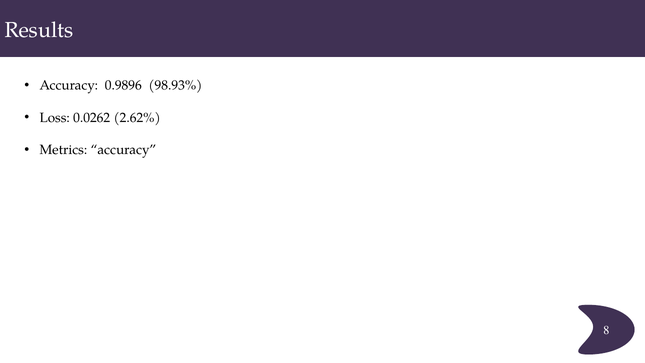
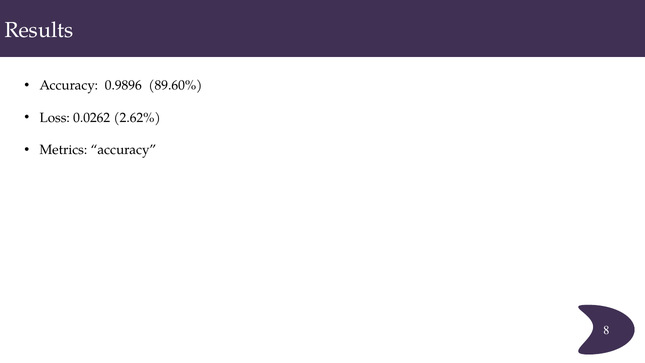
98.93%: 98.93% -> 89.60%
